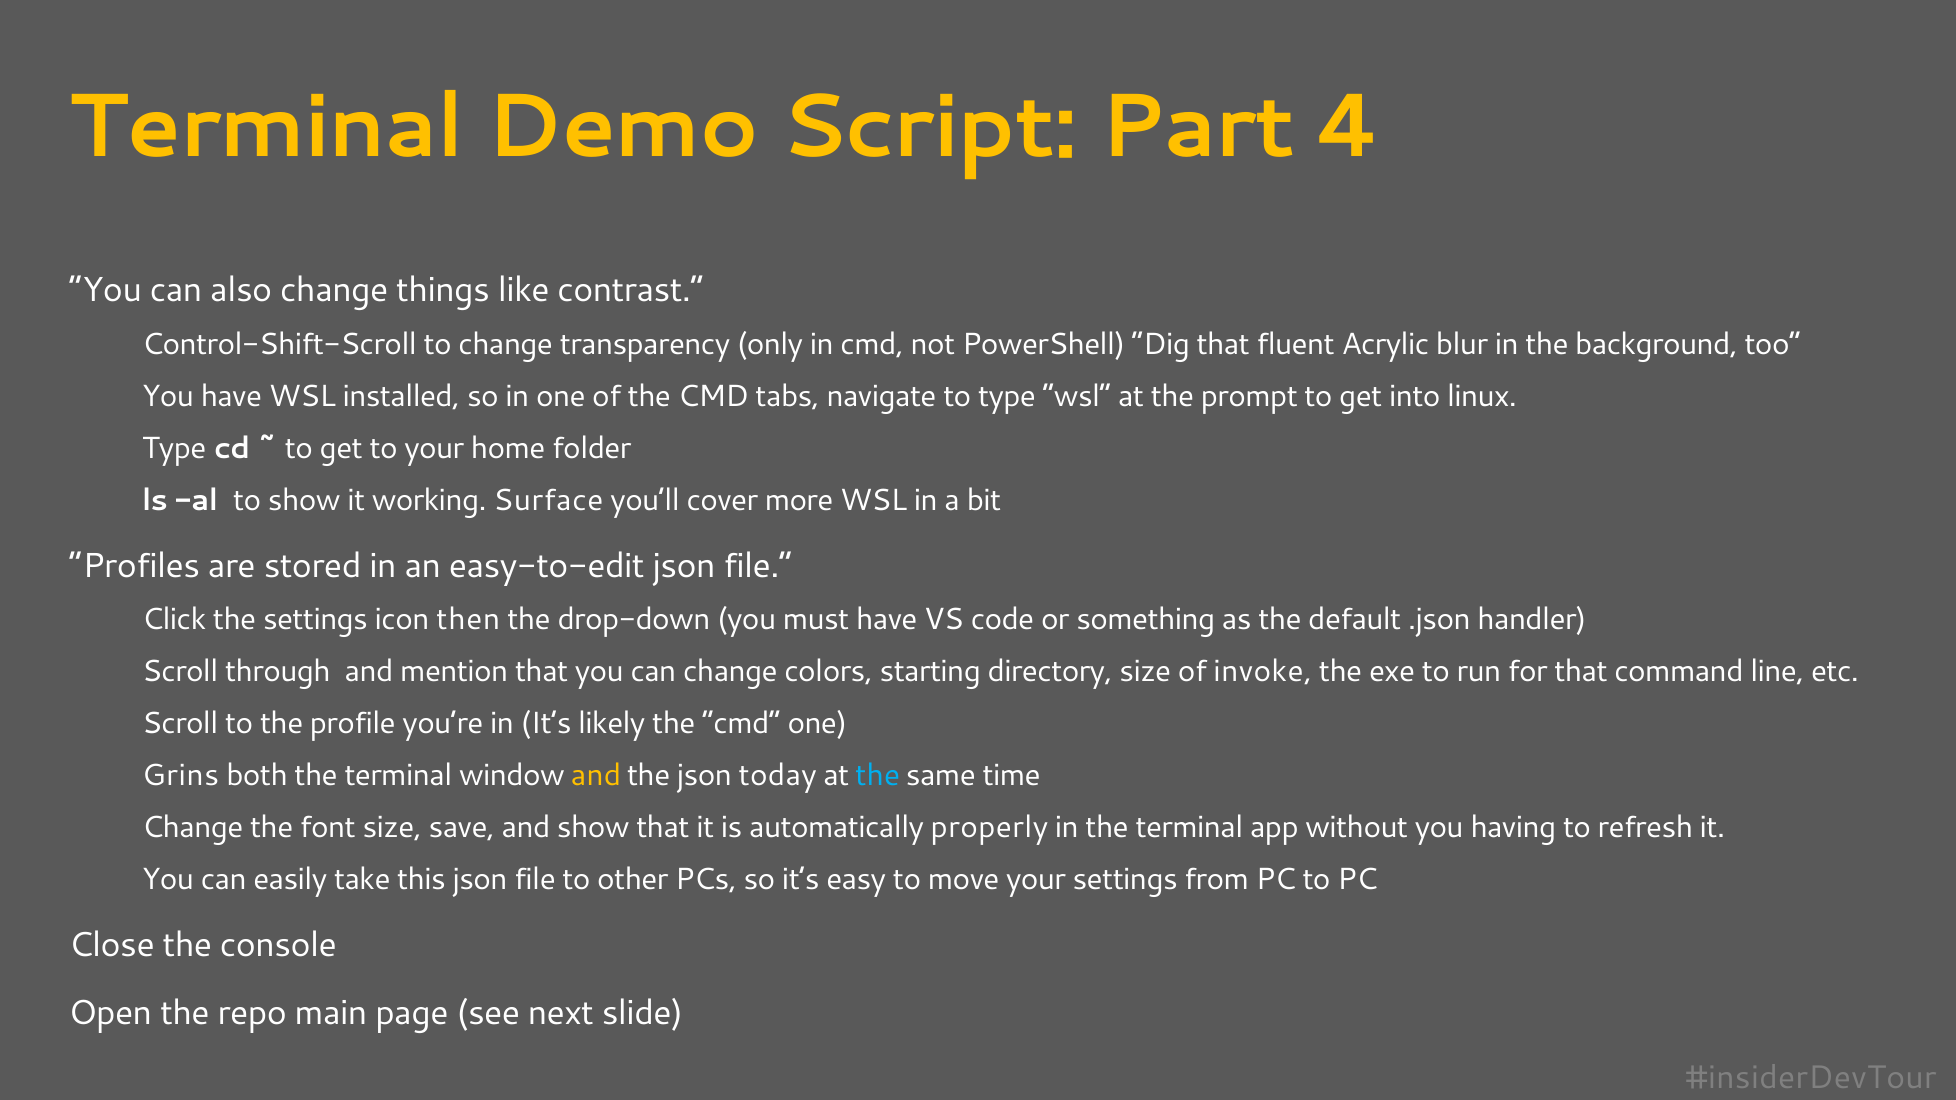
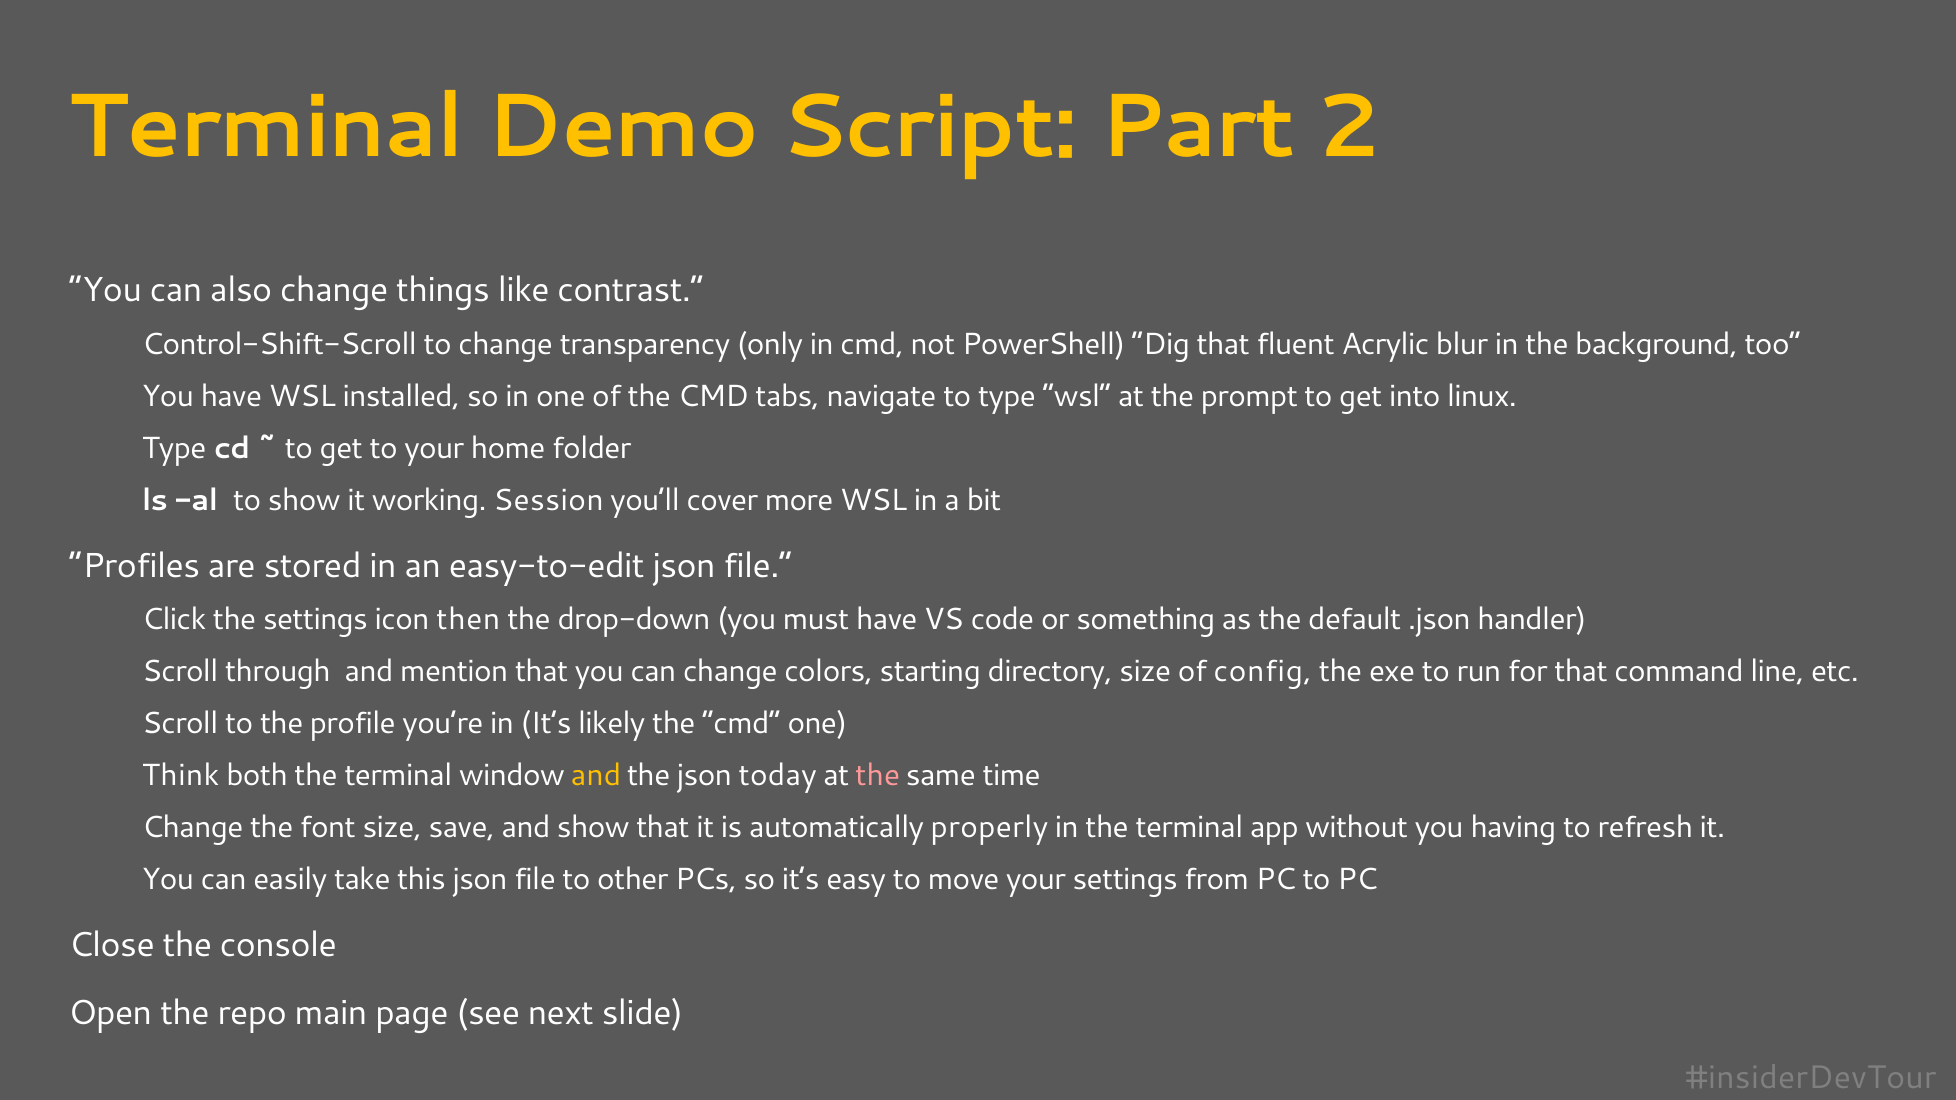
4: 4 -> 2
Surface: Surface -> Session
invoke: invoke -> config
Grins: Grins -> Think
the at (878, 776) colour: light blue -> pink
